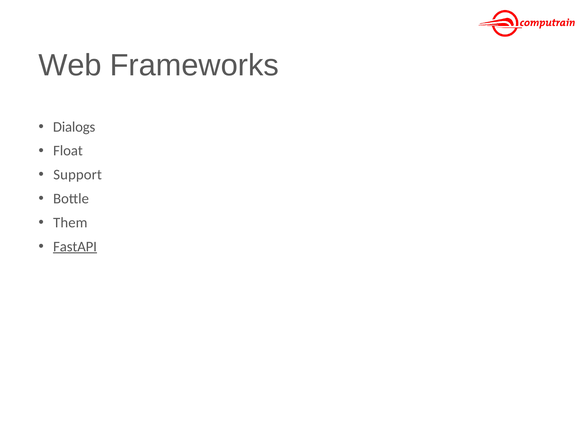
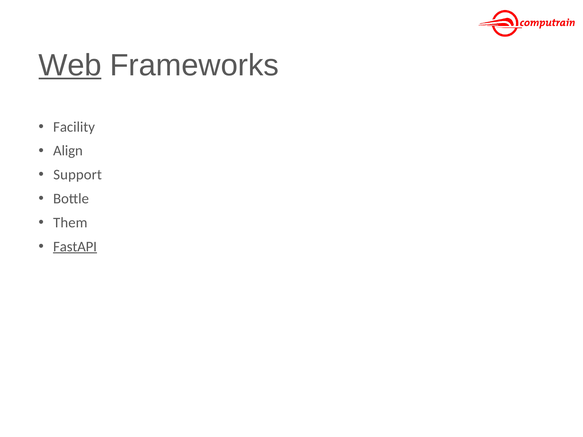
Web underline: none -> present
Dialogs: Dialogs -> Facility
Float: Float -> Align
